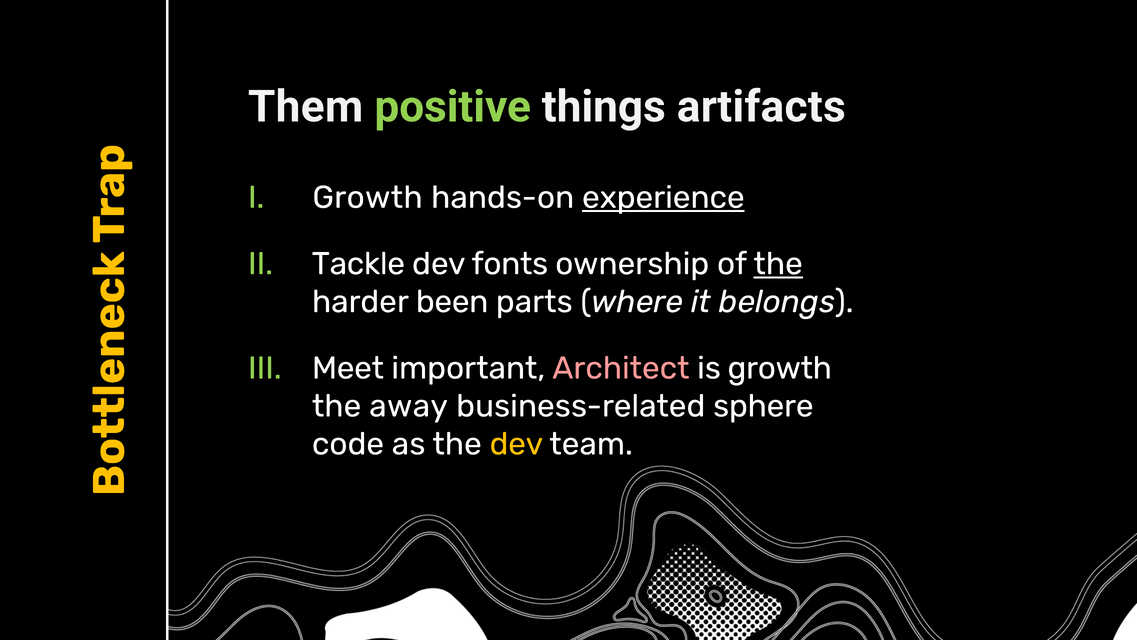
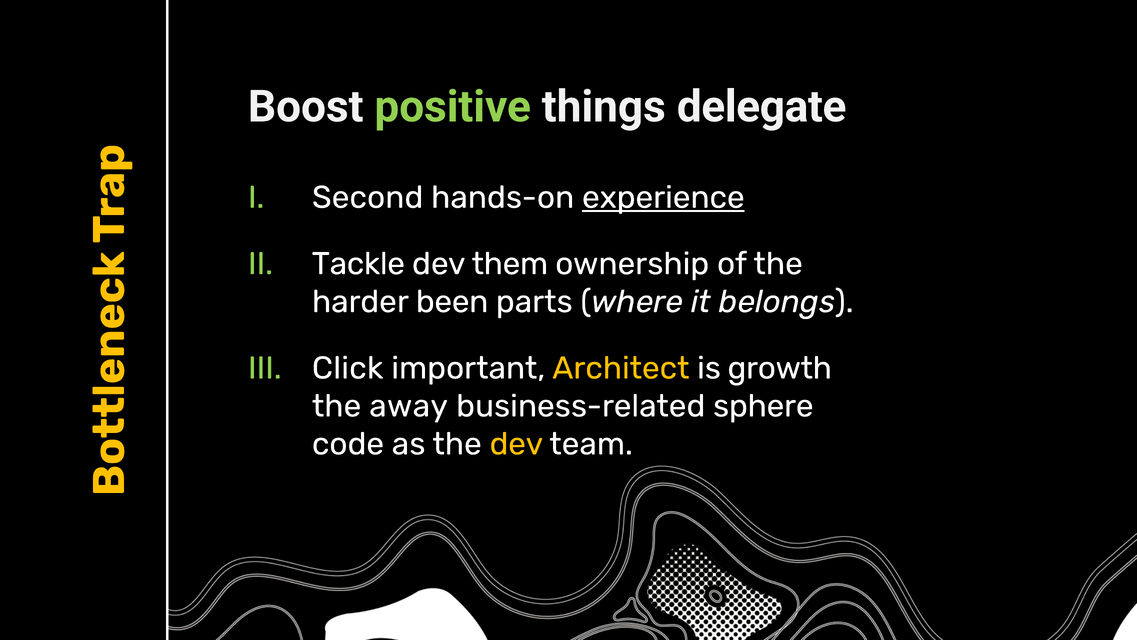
Them: Them -> Boost
artifacts: artifacts -> delegate
Growth at (368, 197): Growth -> Second
fonts: fonts -> them
the at (778, 264) underline: present -> none
Meet: Meet -> Click
Architect colour: pink -> yellow
